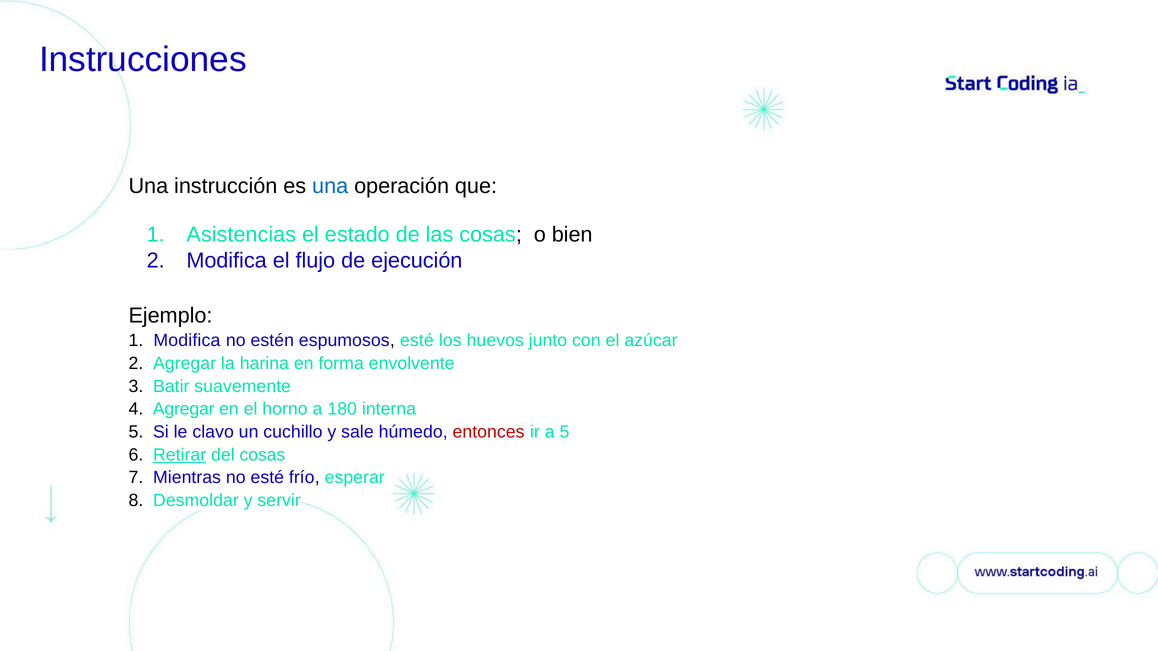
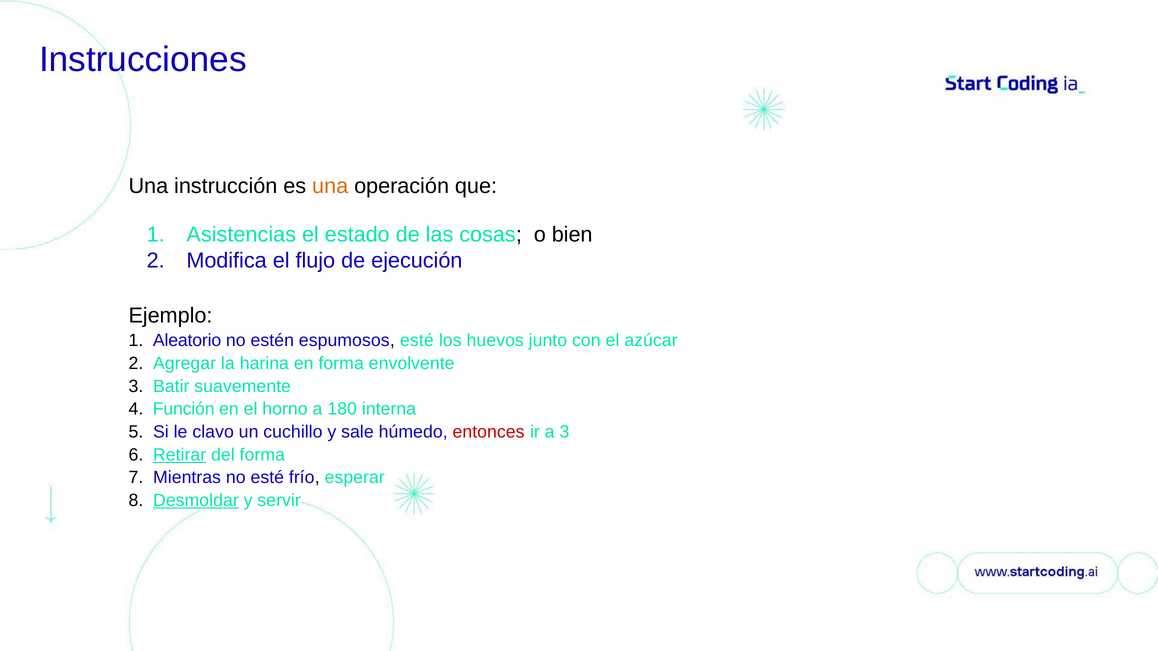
una at (330, 186) colour: blue -> orange
1 Modifica: Modifica -> Aleatorio
4 Agregar: Agregar -> Función
a 5: 5 -> 3
del cosas: cosas -> forma
Desmoldar underline: none -> present
